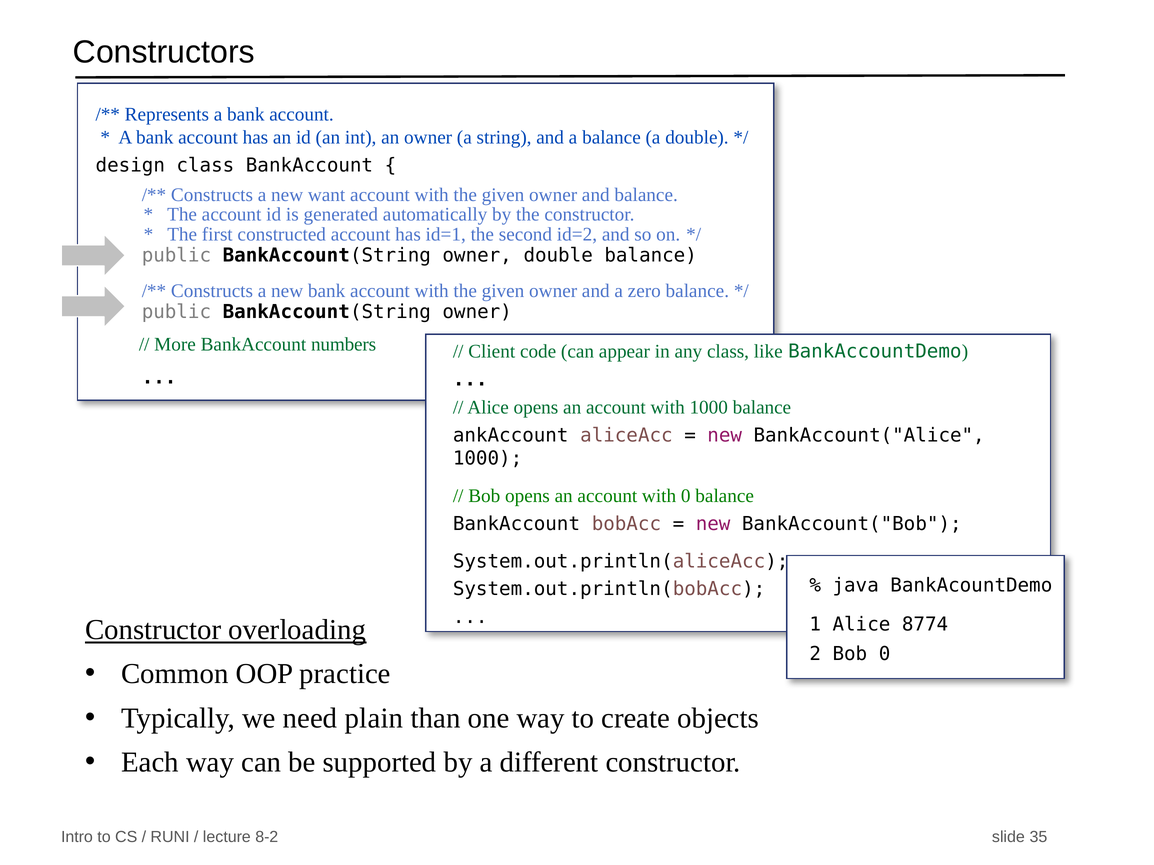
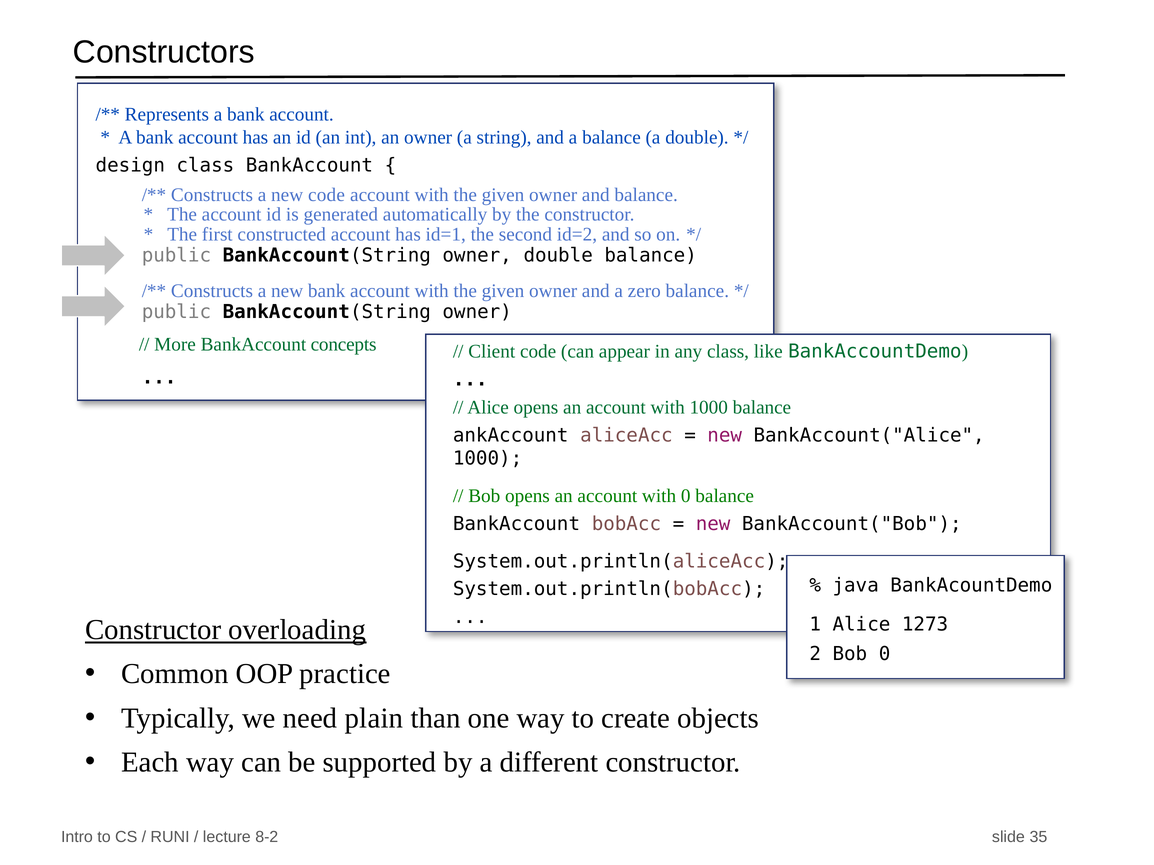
new want: want -> code
numbers: numbers -> concepts
8774: 8774 -> 1273
